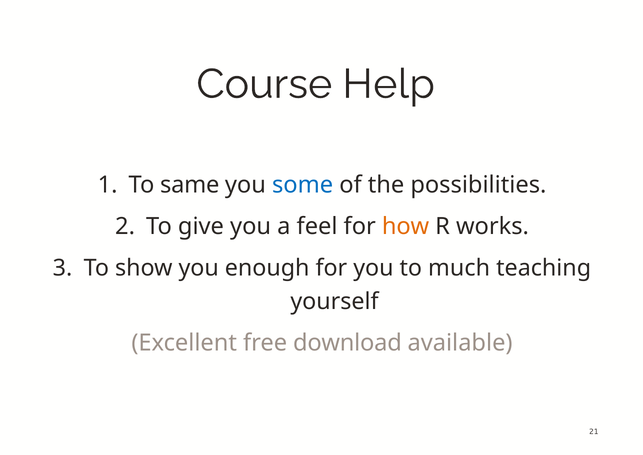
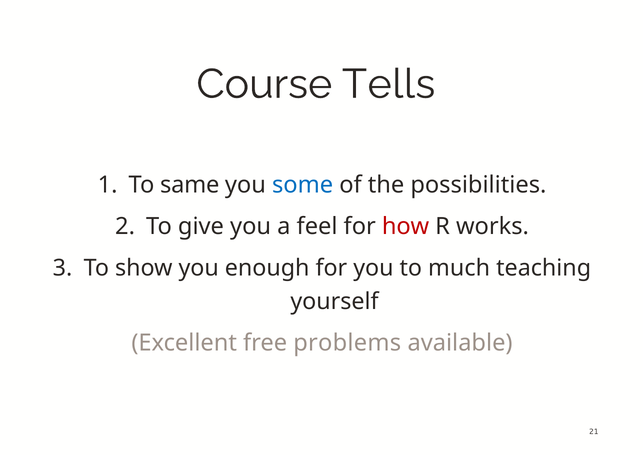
Help: Help -> Tells
how colour: orange -> red
download: download -> problems
